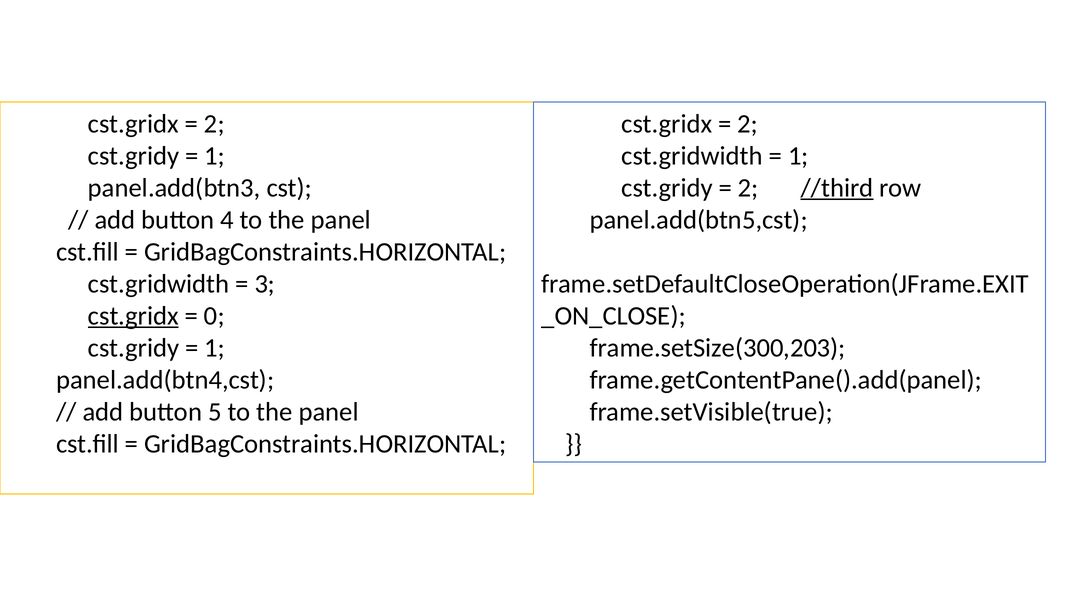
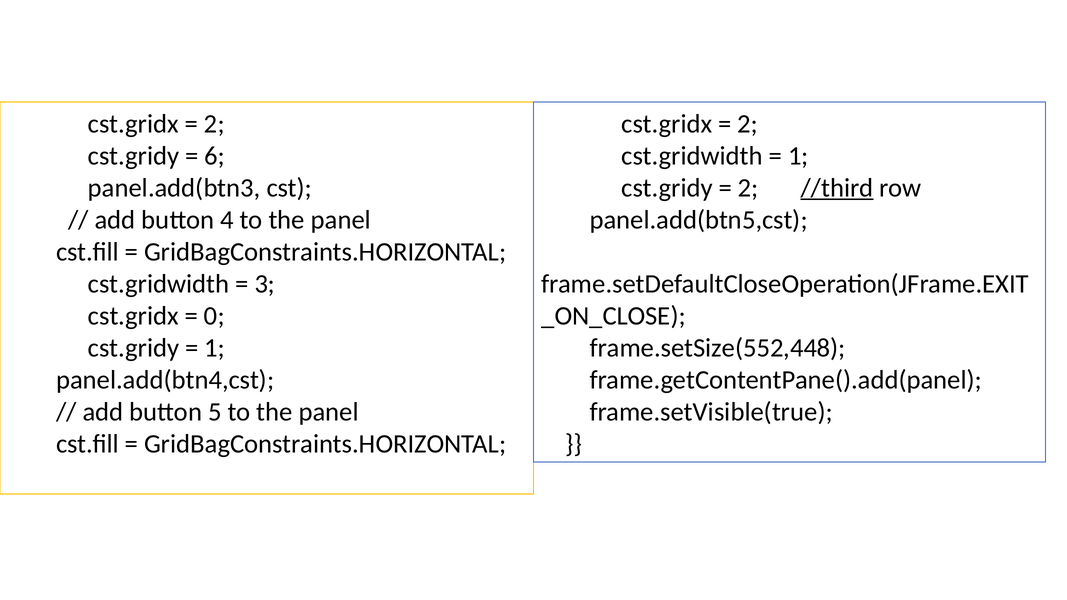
1 at (215, 156): 1 -> 6
cst.gridx at (133, 316) underline: present -> none
frame.setSize(300,203: frame.setSize(300,203 -> frame.setSize(552,448
